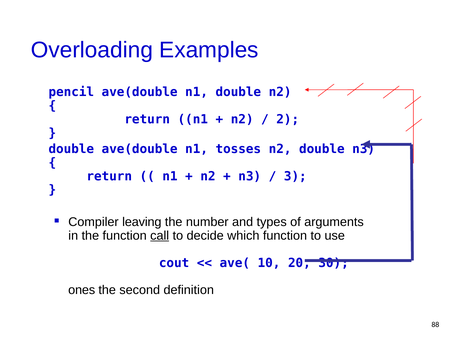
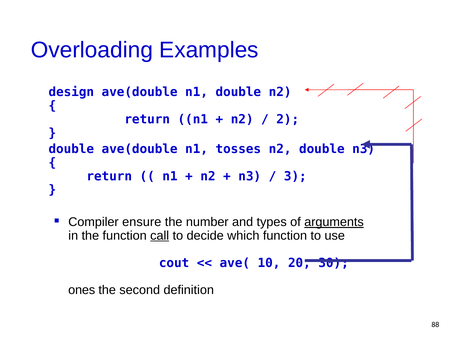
pencil: pencil -> design
leaving: leaving -> ensure
arguments underline: none -> present
